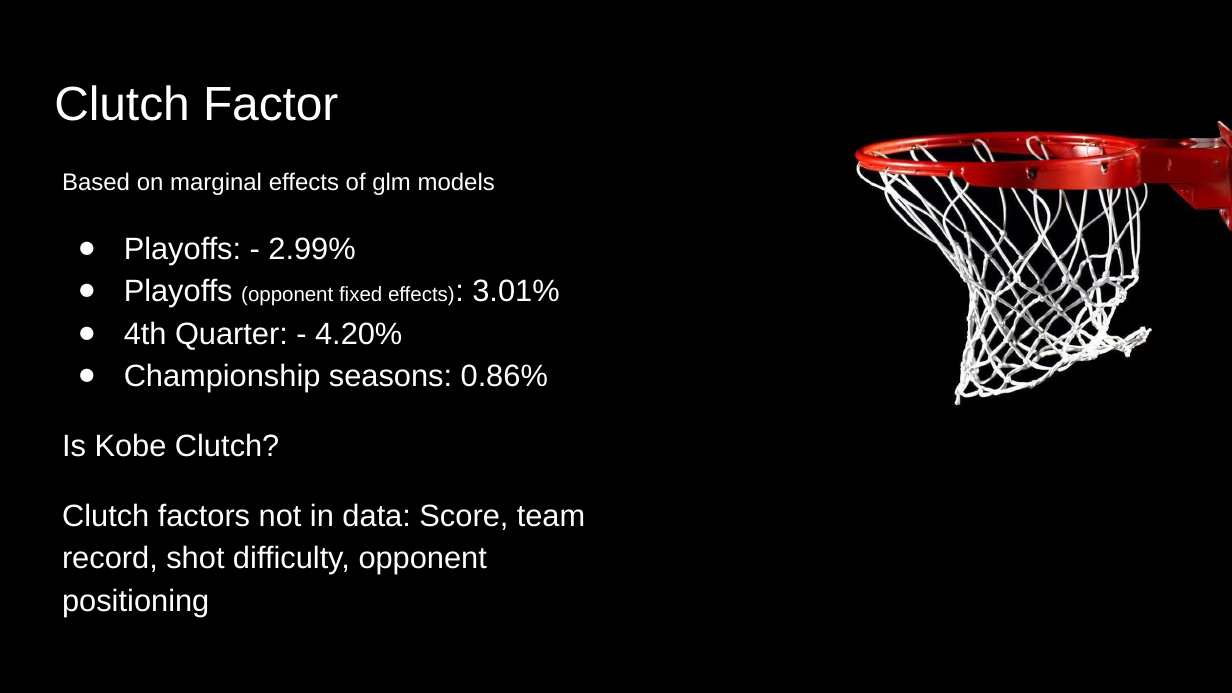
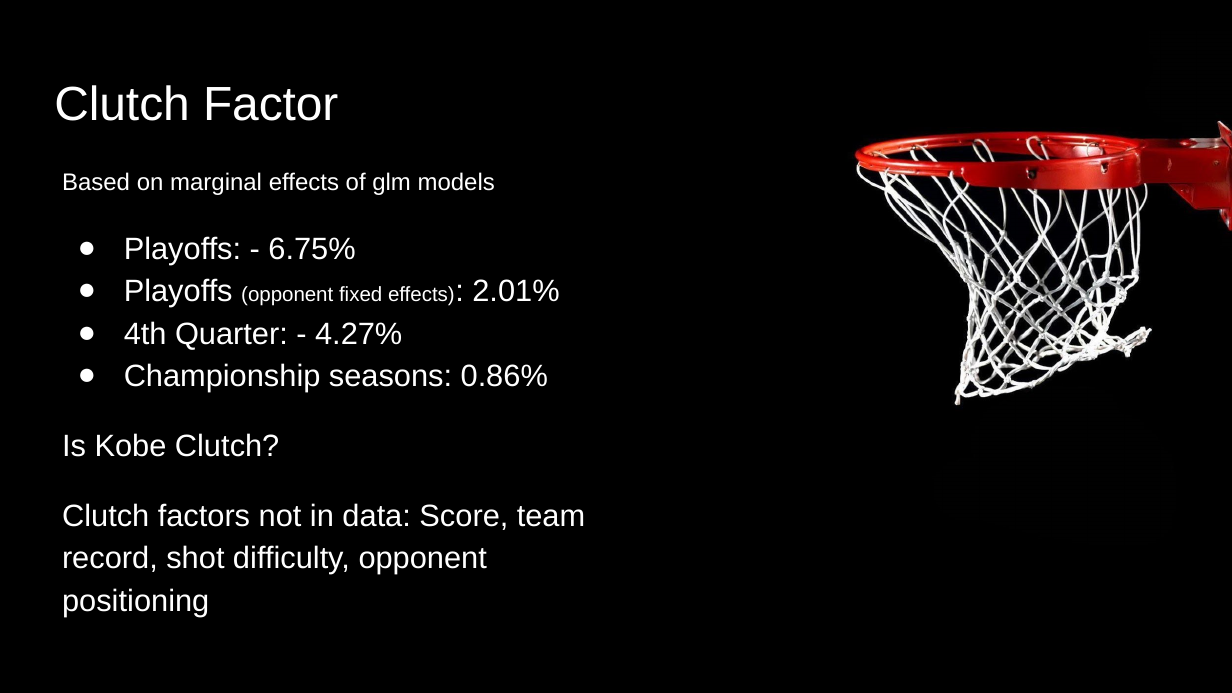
2.99%: 2.99% -> 6.75%
3.01%: 3.01% -> 2.01%
4.20%: 4.20% -> 4.27%
